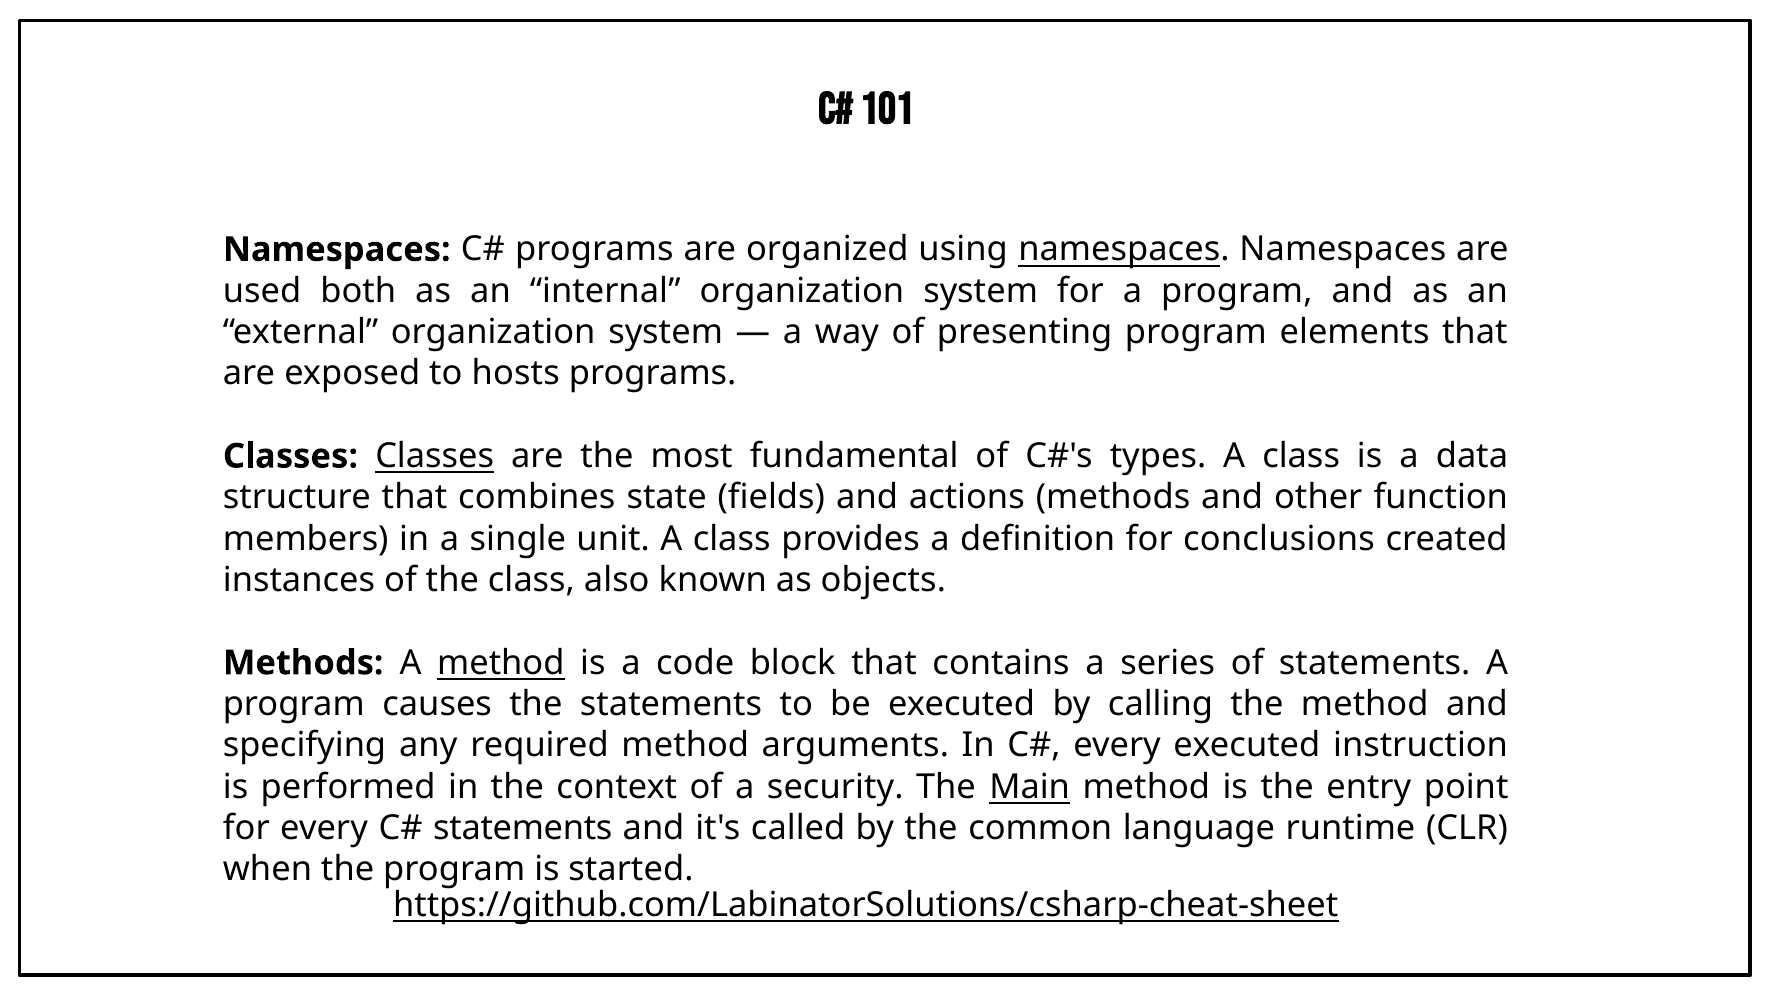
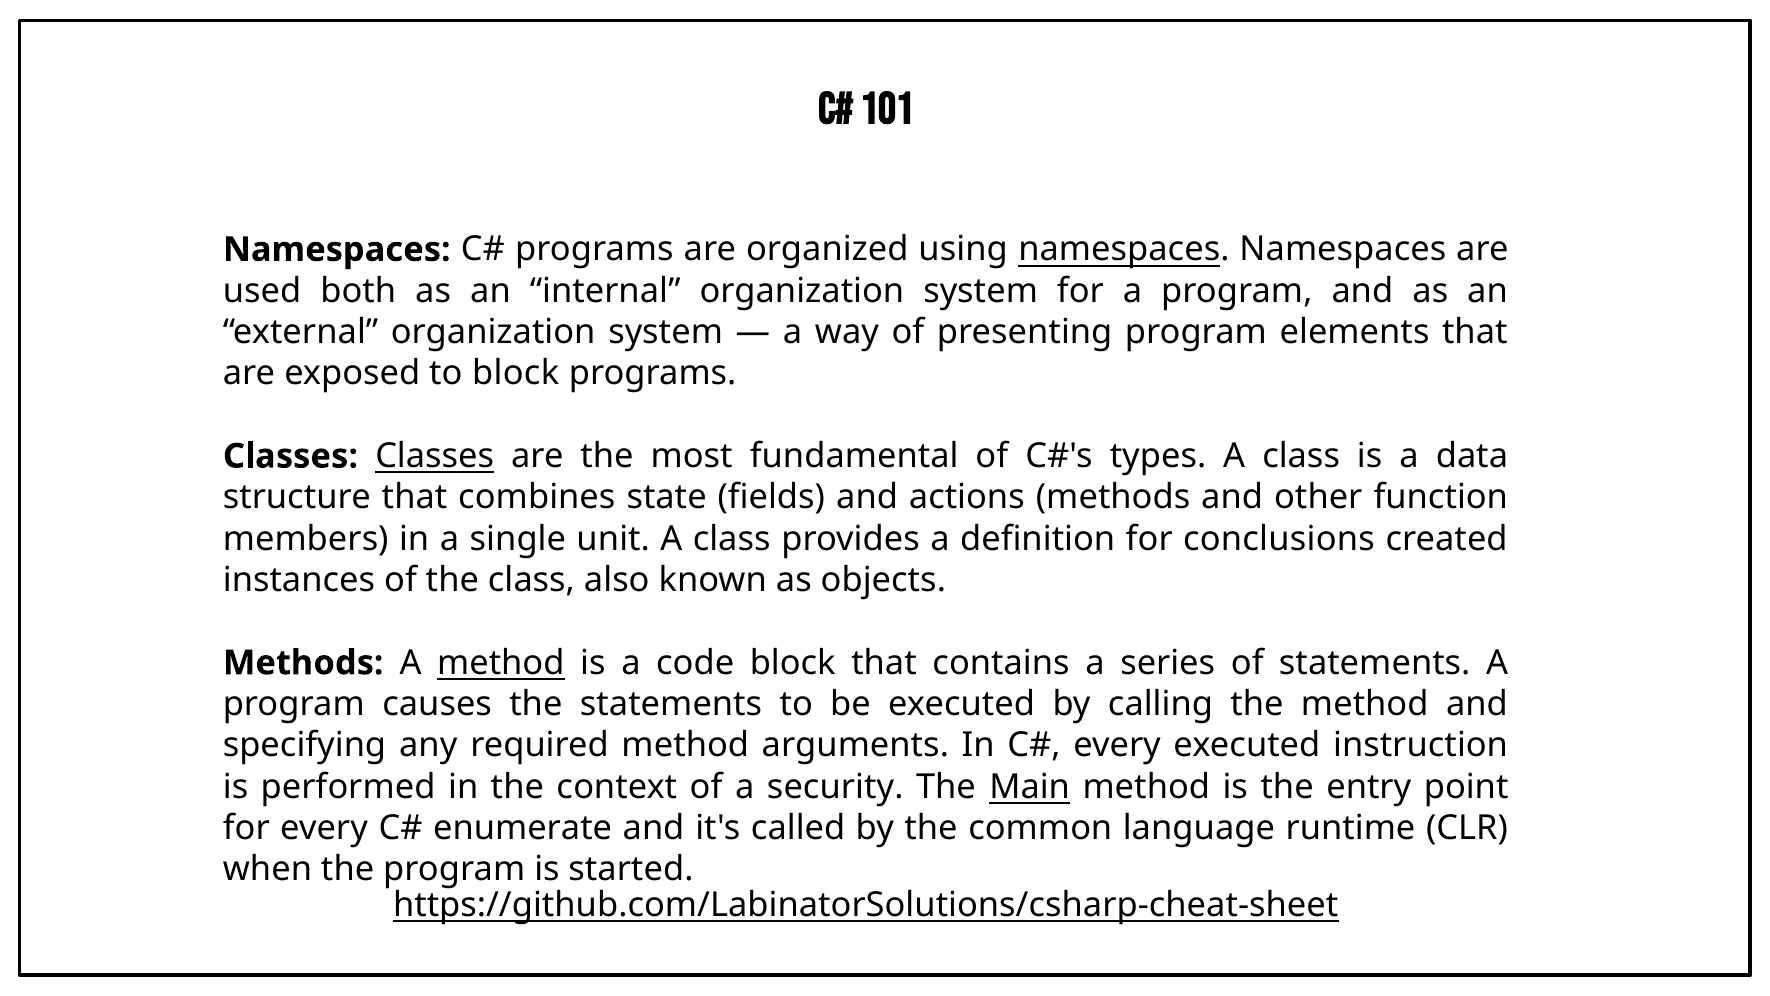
to hosts: hosts -> block
statements at (523, 828): statements -> enumerate
